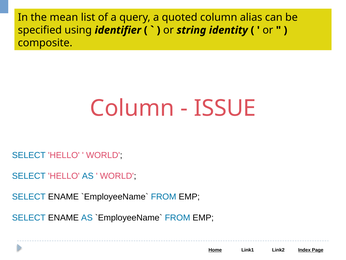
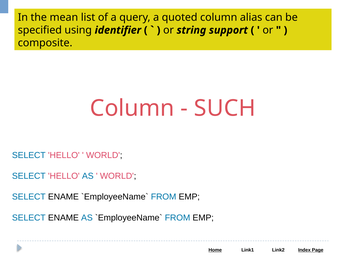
identity: identity -> support
ISSUE: ISSUE -> SUCH
